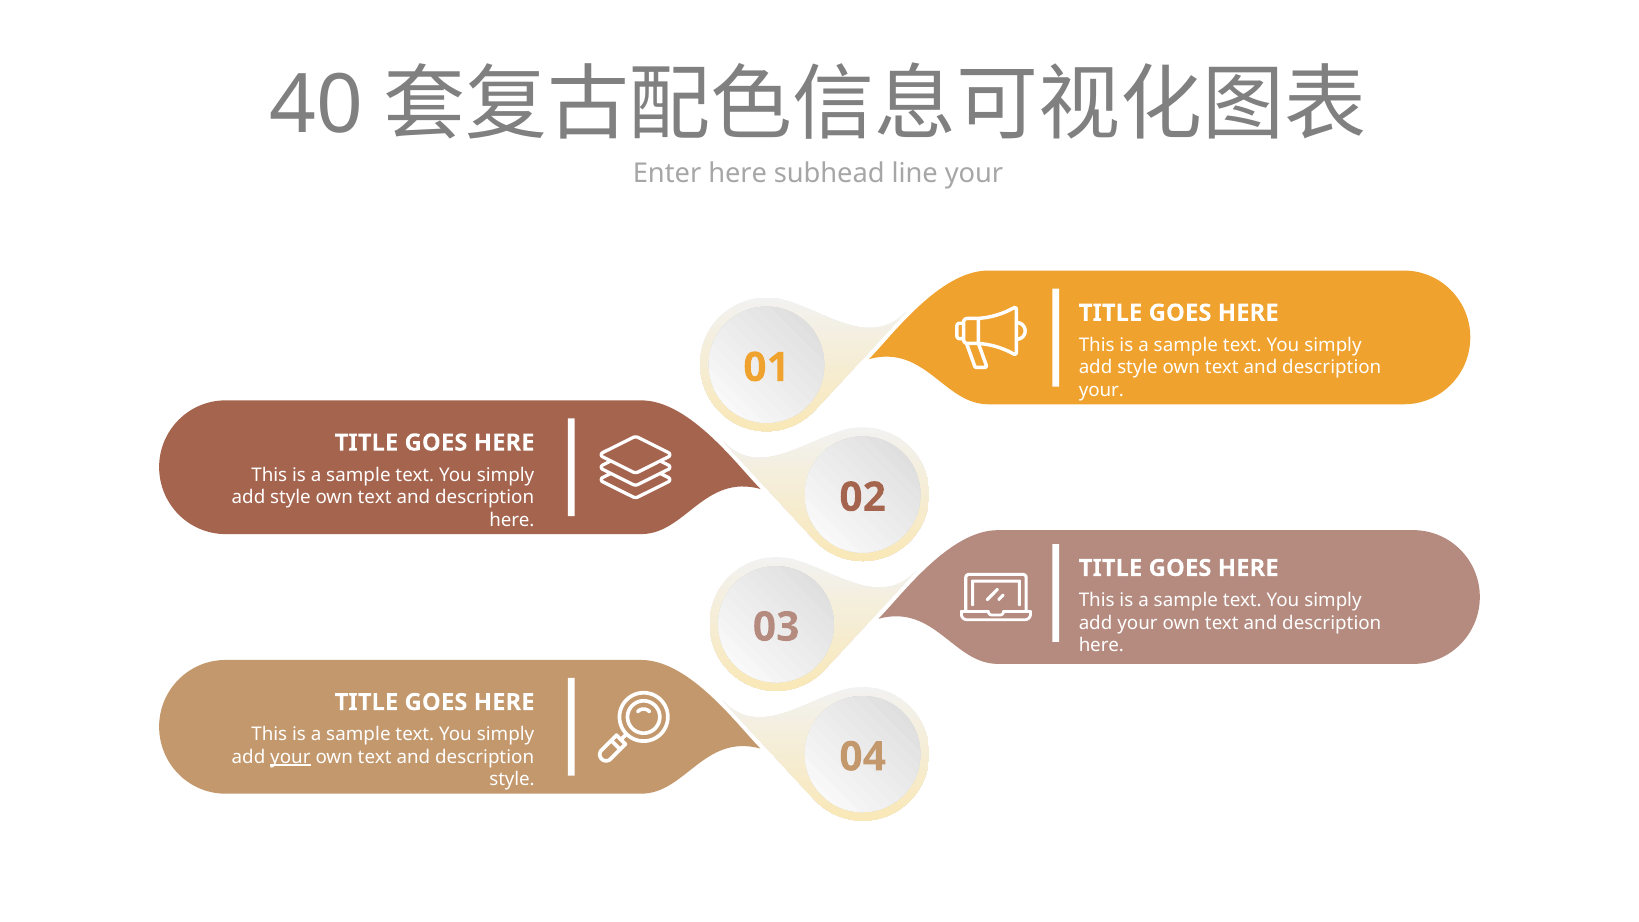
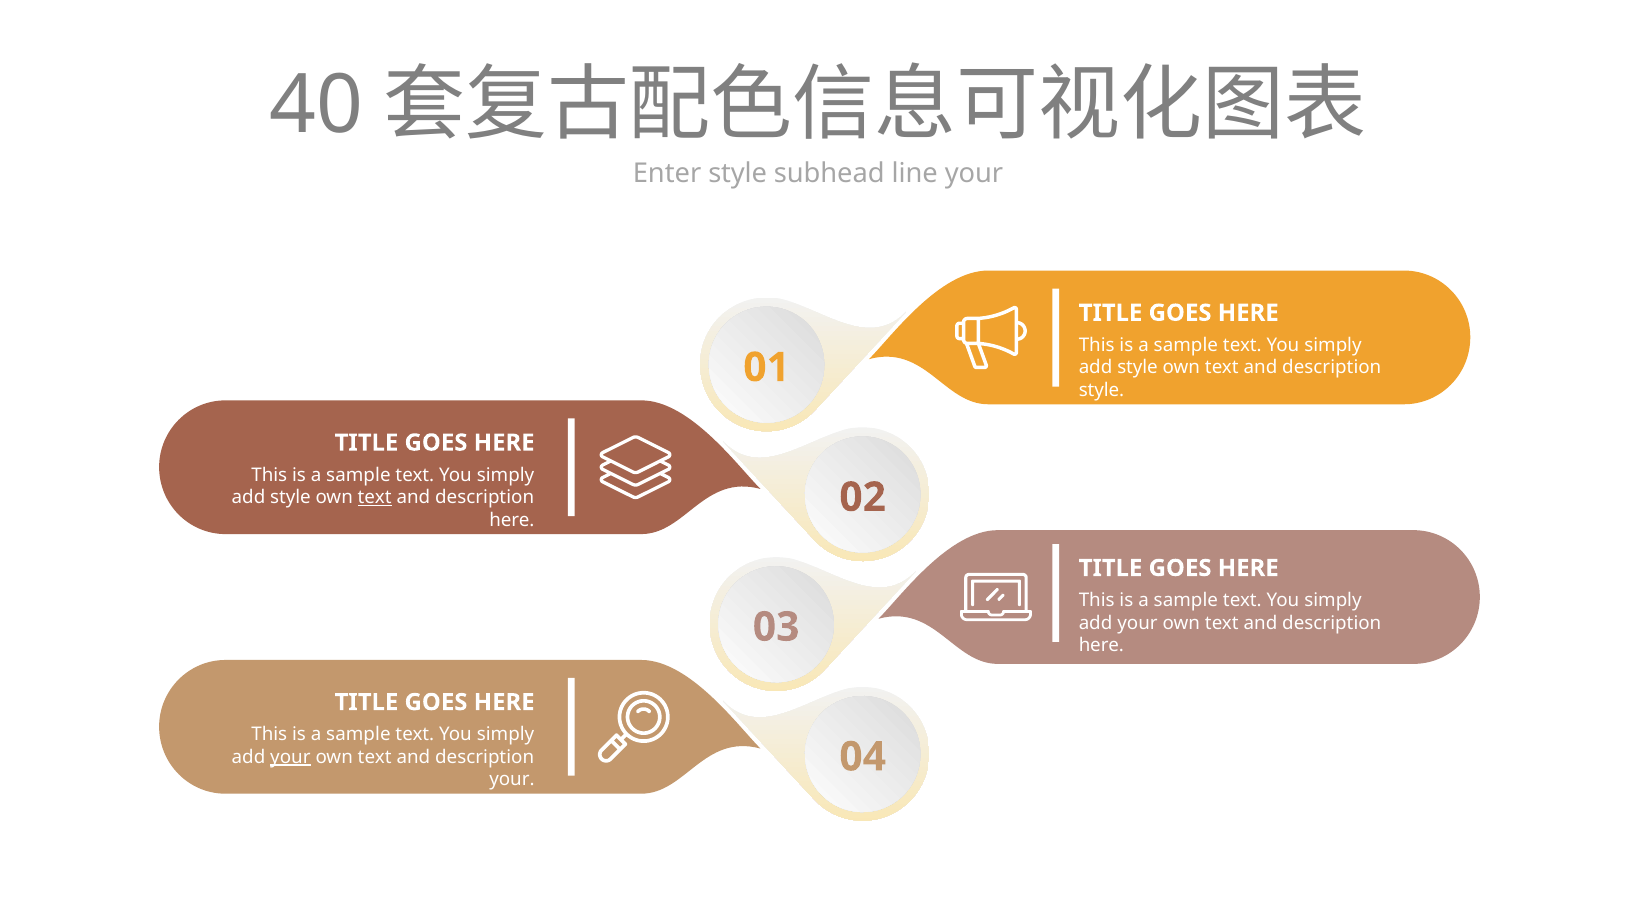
Enter here: here -> style
your at (1101, 390): your -> style
text at (375, 497) underline: none -> present
style at (512, 779): style -> your
